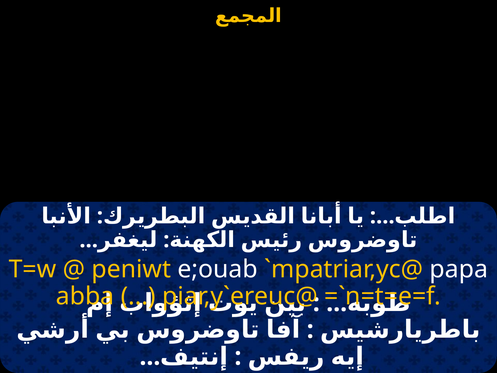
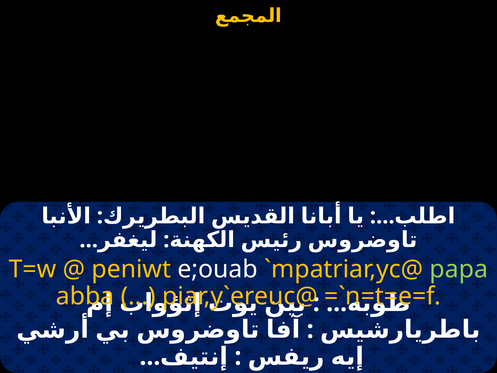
papa colour: white -> light green
